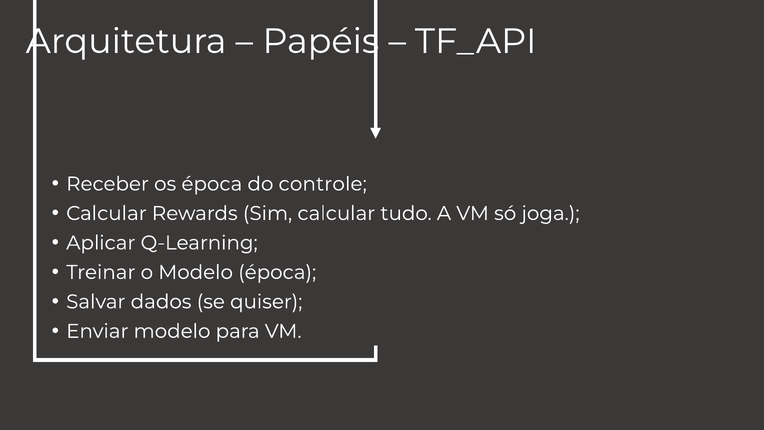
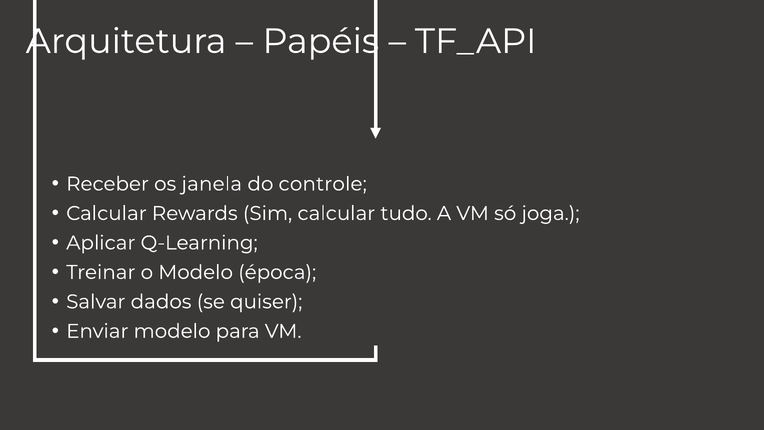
os época: época -> janela
